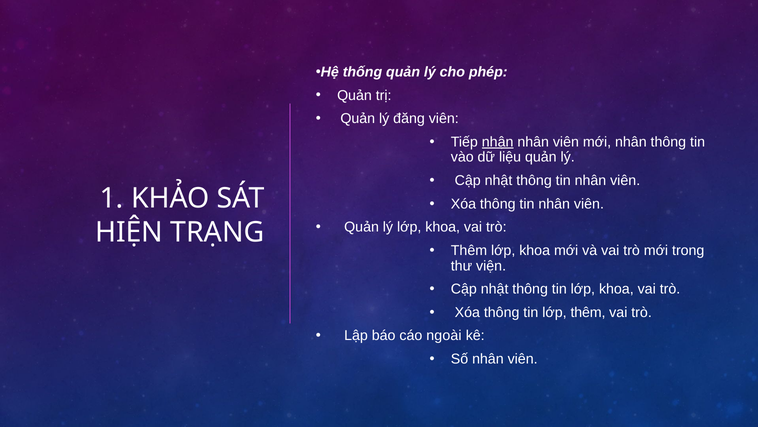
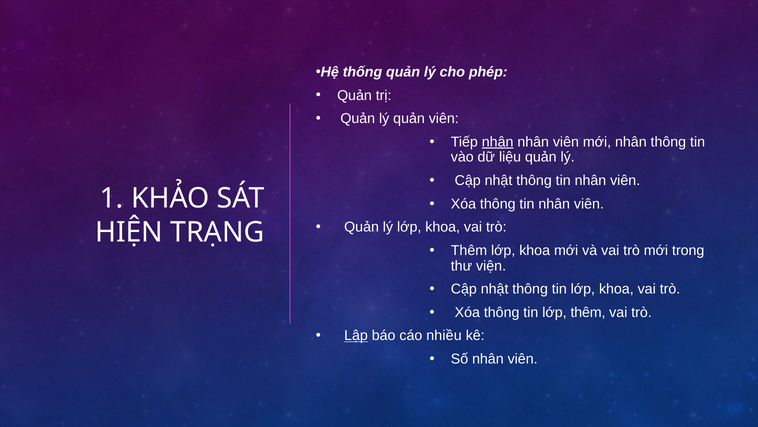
lý đăng: đăng -> quản
Lập underline: none -> present
ngoài: ngoài -> nhiều
